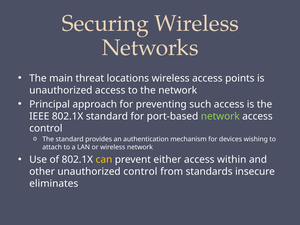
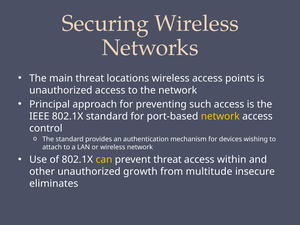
network at (220, 116) colour: light green -> yellow
prevent either: either -> threat
unauthorized control: control -> growth
standards: standards -> multitude
